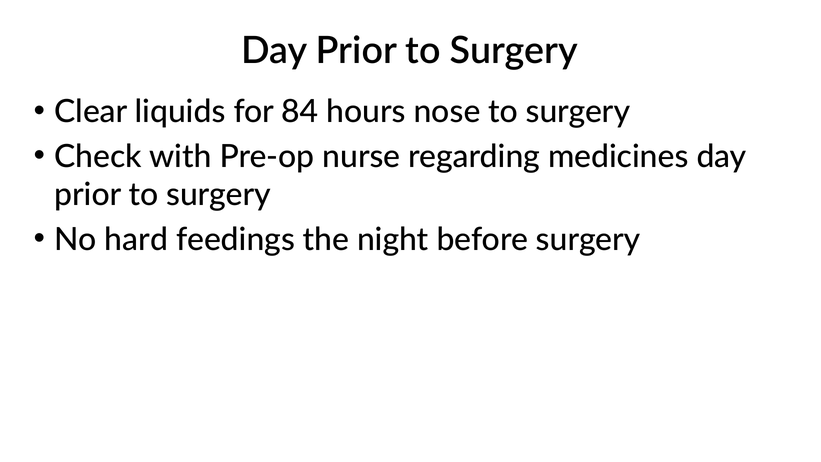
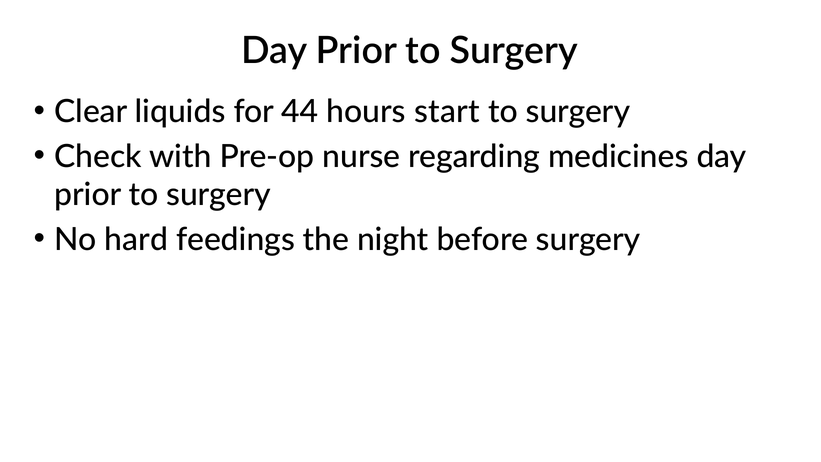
84: 84 -> 44
nose: nose -> start
